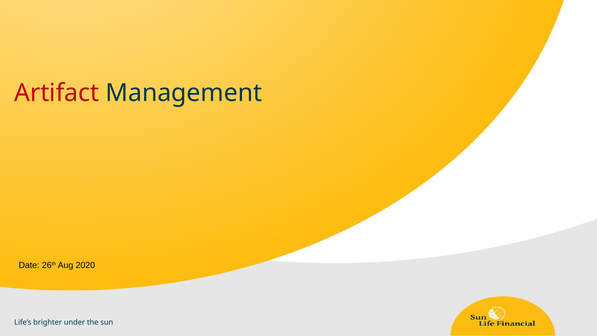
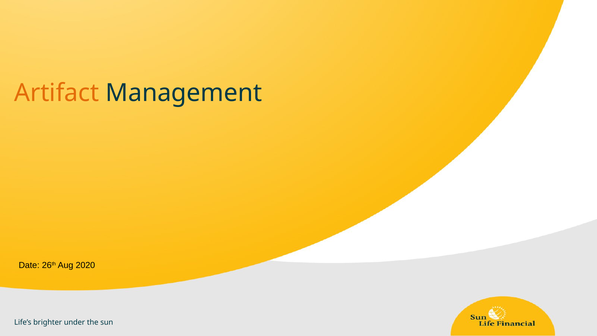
Artifact colour: red -> orange
